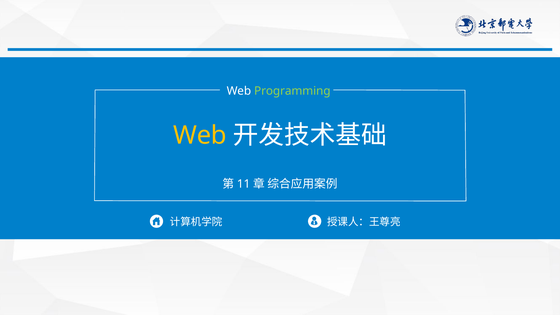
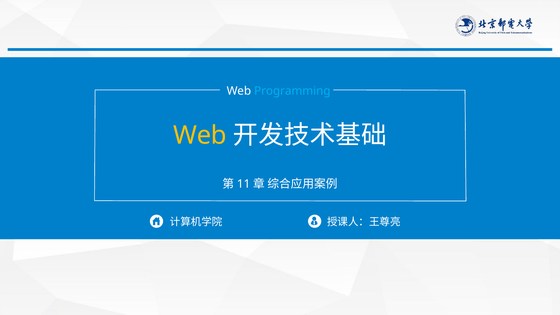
Programming colour: light green -> light blue
